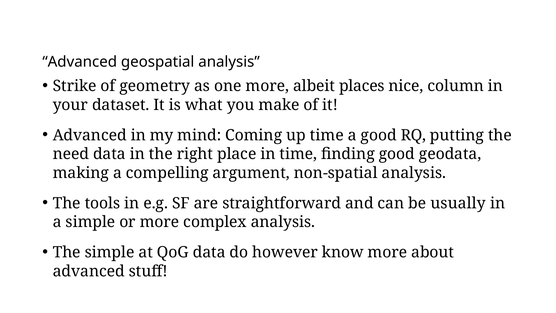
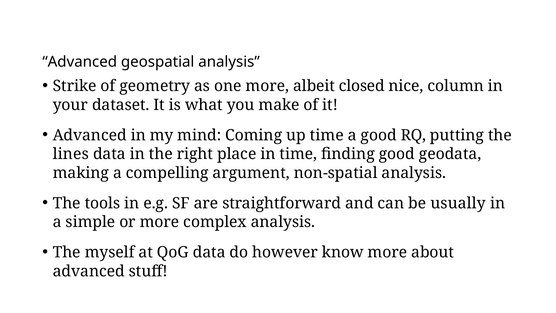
places: places -> closed
need: need -> lines
The simple: simple -> myself
